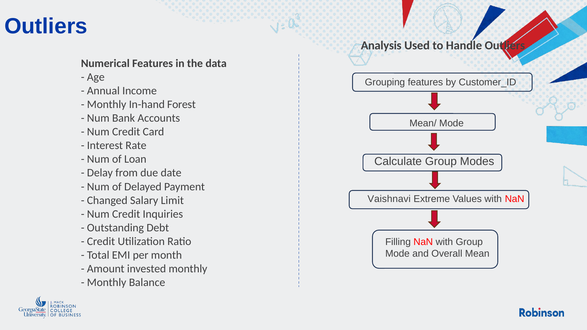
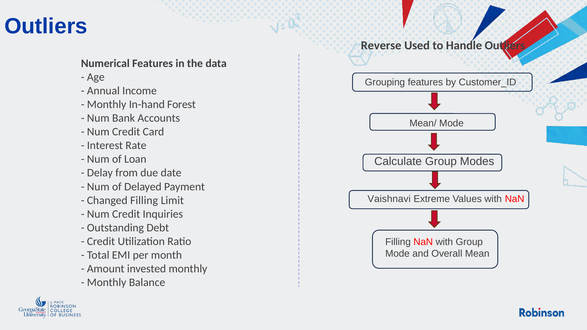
Analysis: Analysis -> Reverse
Changed Salary: Salary -> Filling
